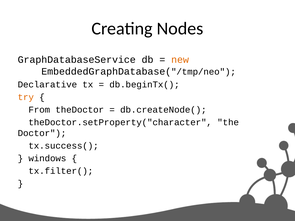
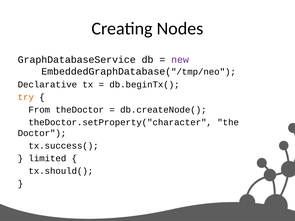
new colour: orange -> purple
windows: windows -> limited
tx.filter(: tx.filter( -> tx.should(
